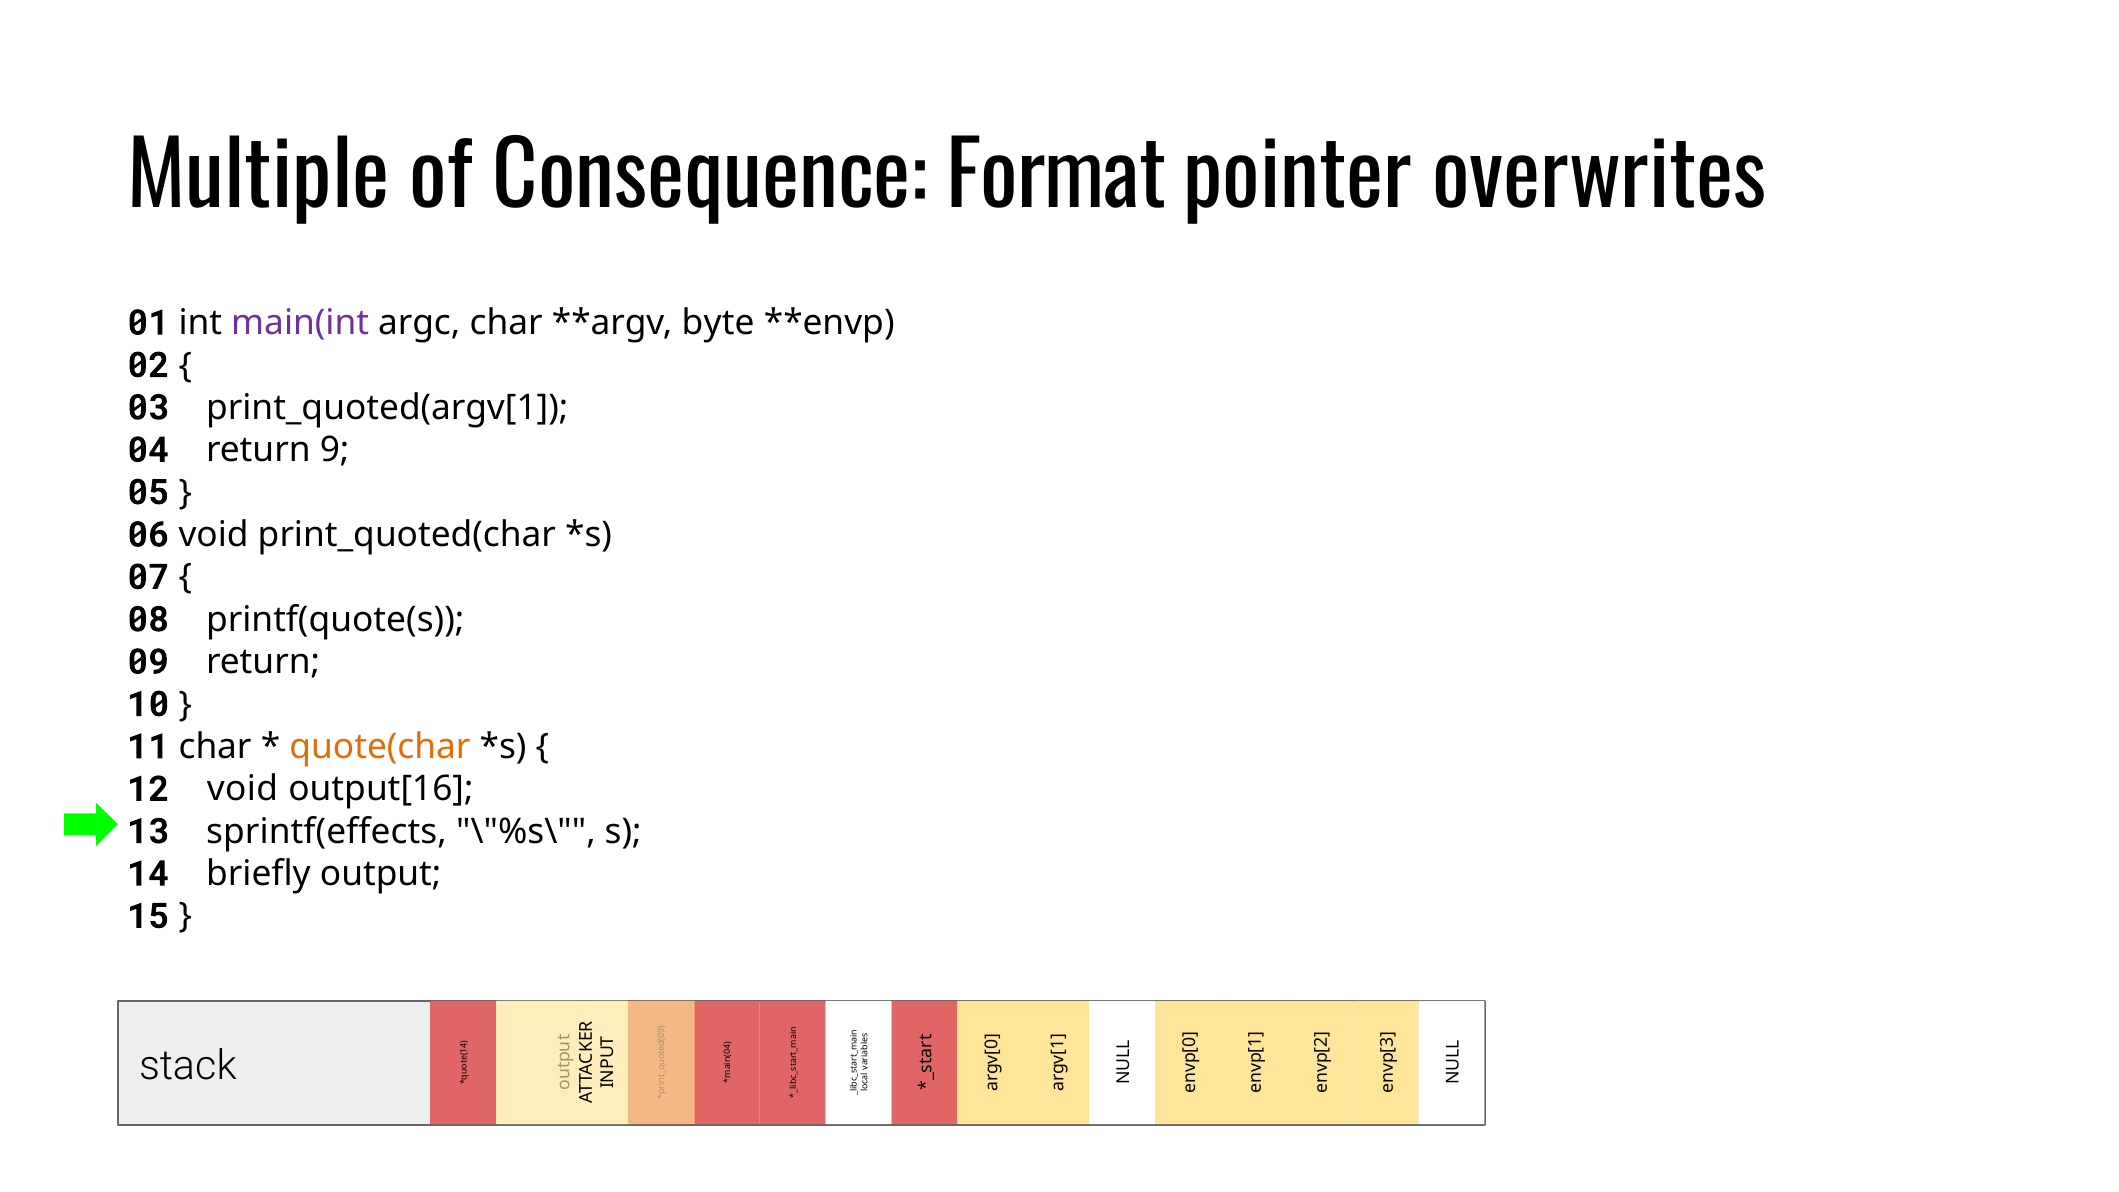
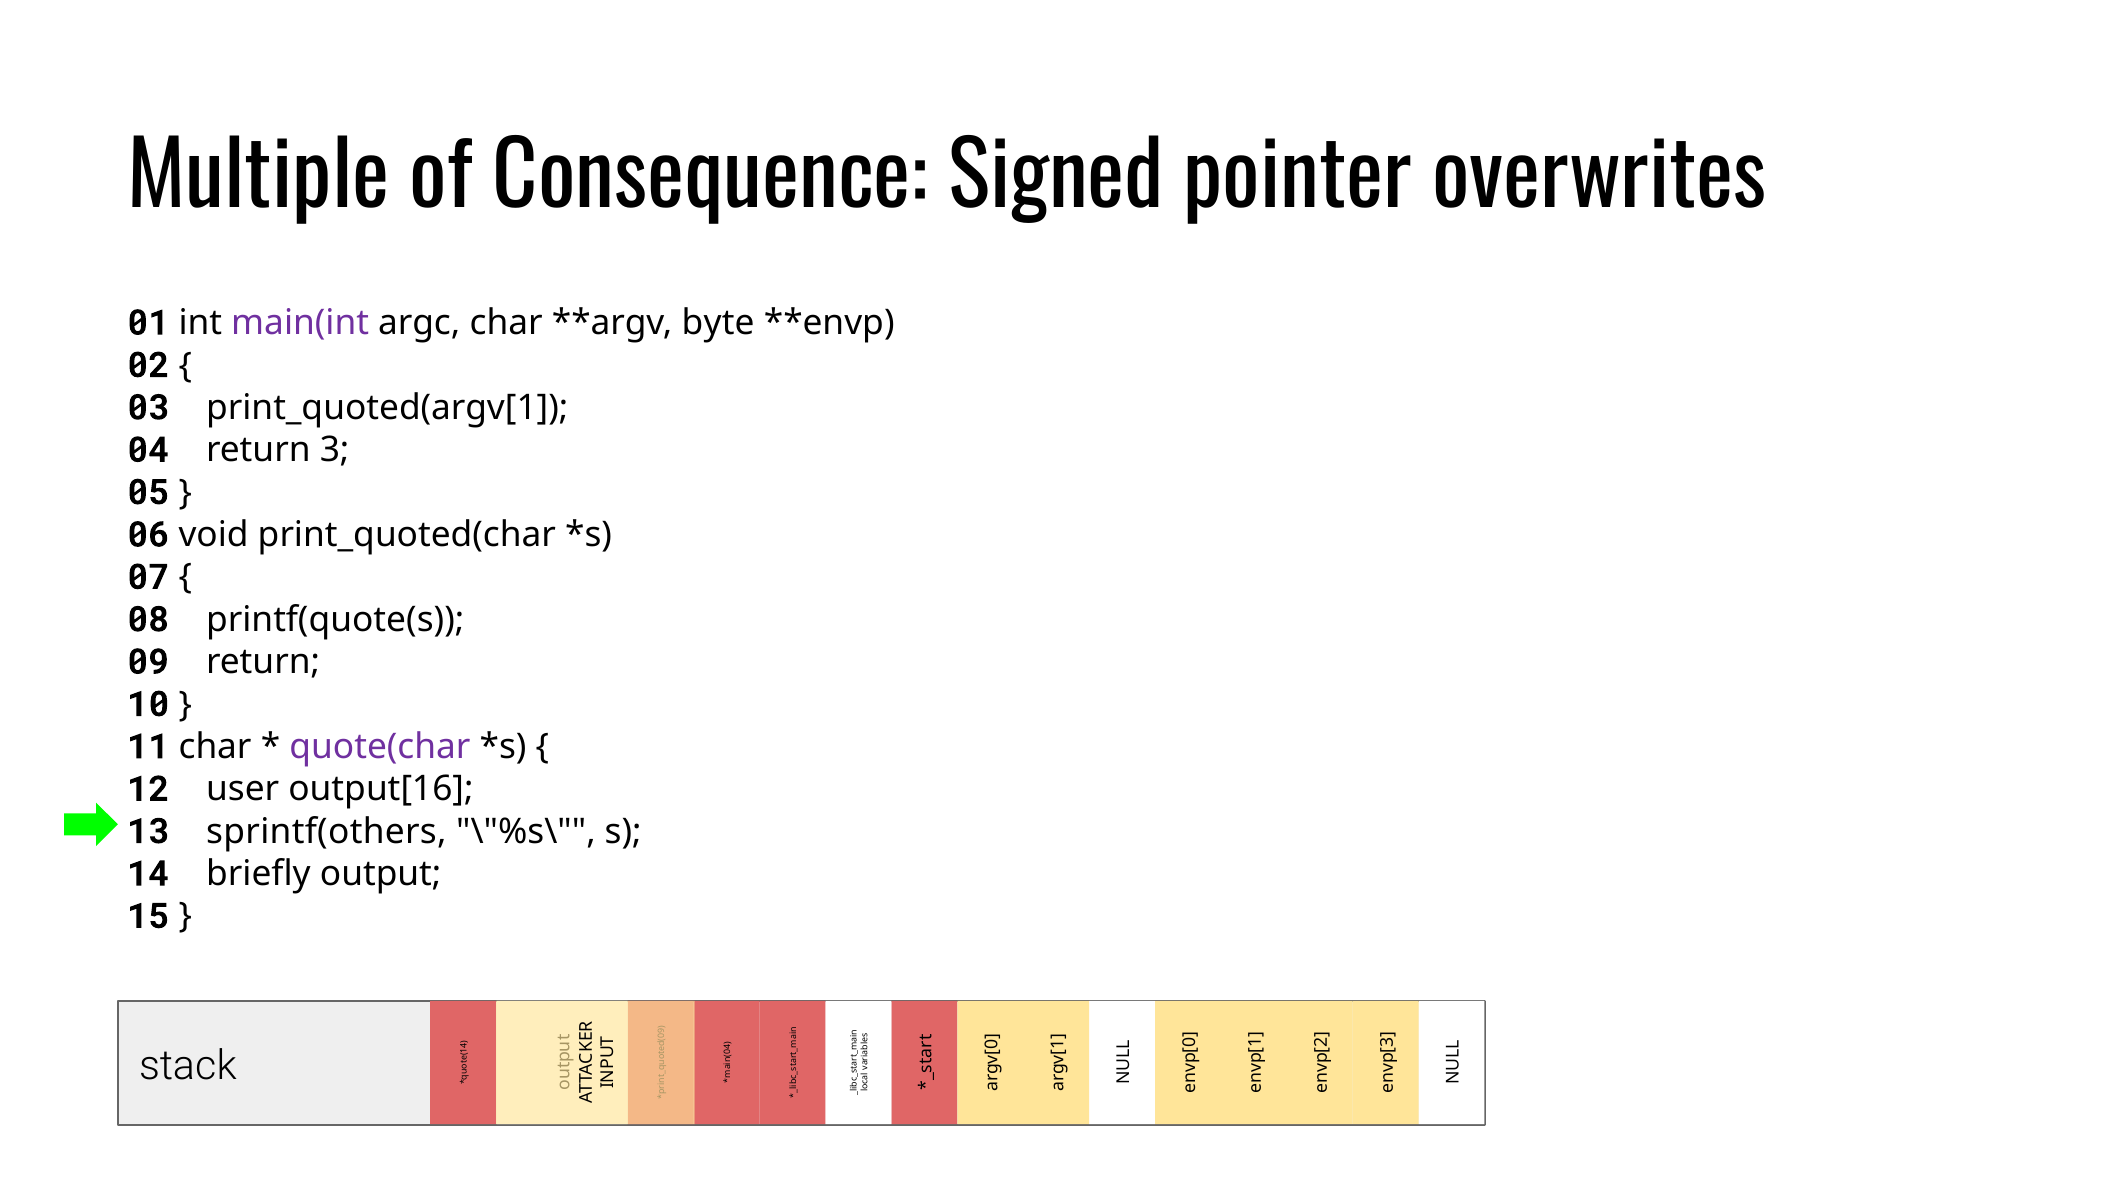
Format: Format -> Signed
return 9: 9 -> 3
quote(char colour: orange -> purple
12 void: void -> user
sprintf(effects: sprintf(effects -> sprintf(others
